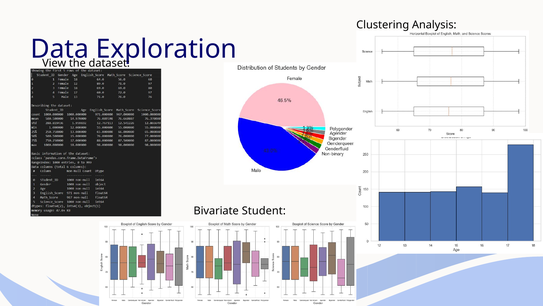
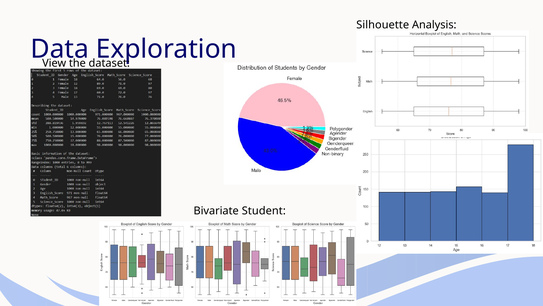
Clustering: Clustering -> Silhouette
